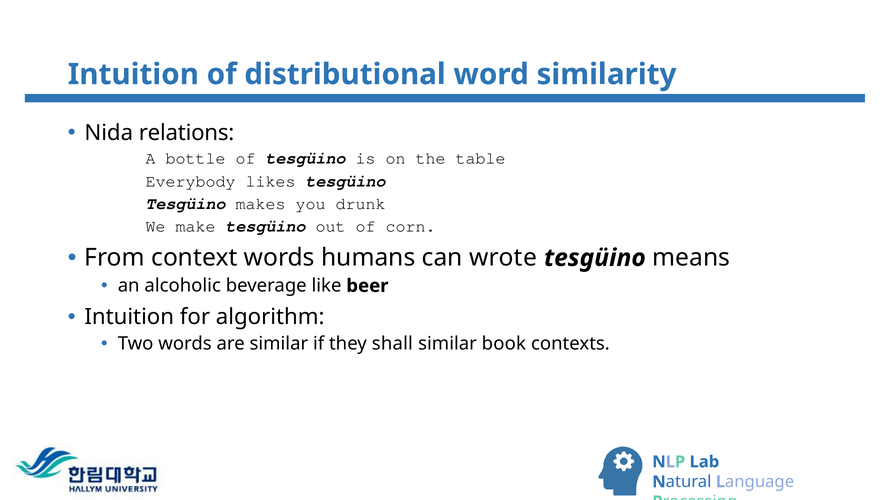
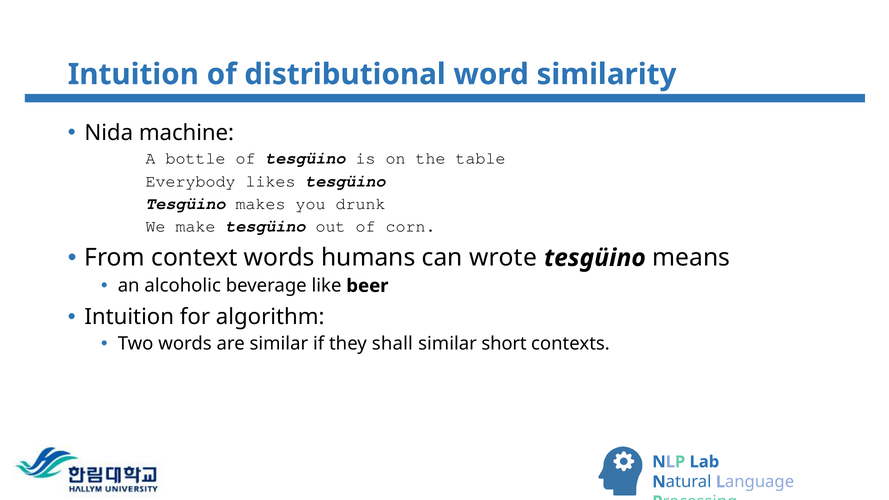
relations: relations -> machine
book: book -> short
